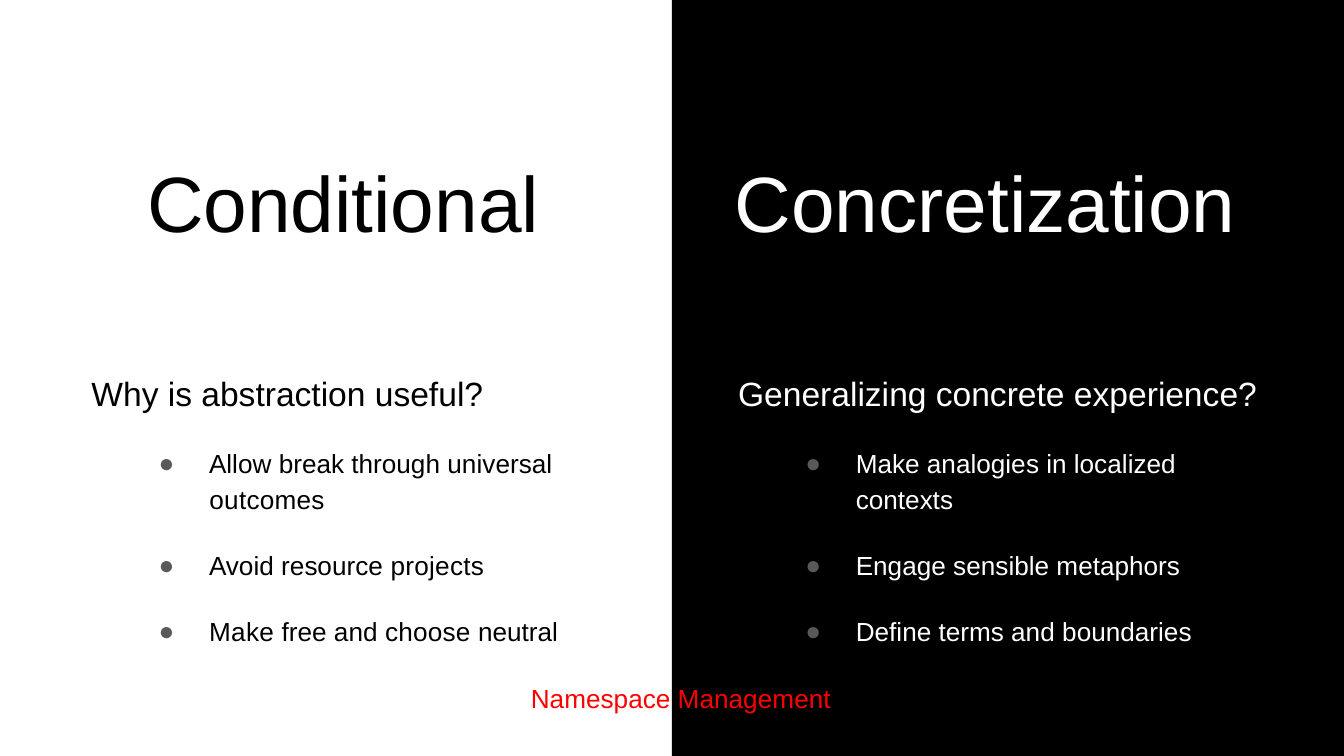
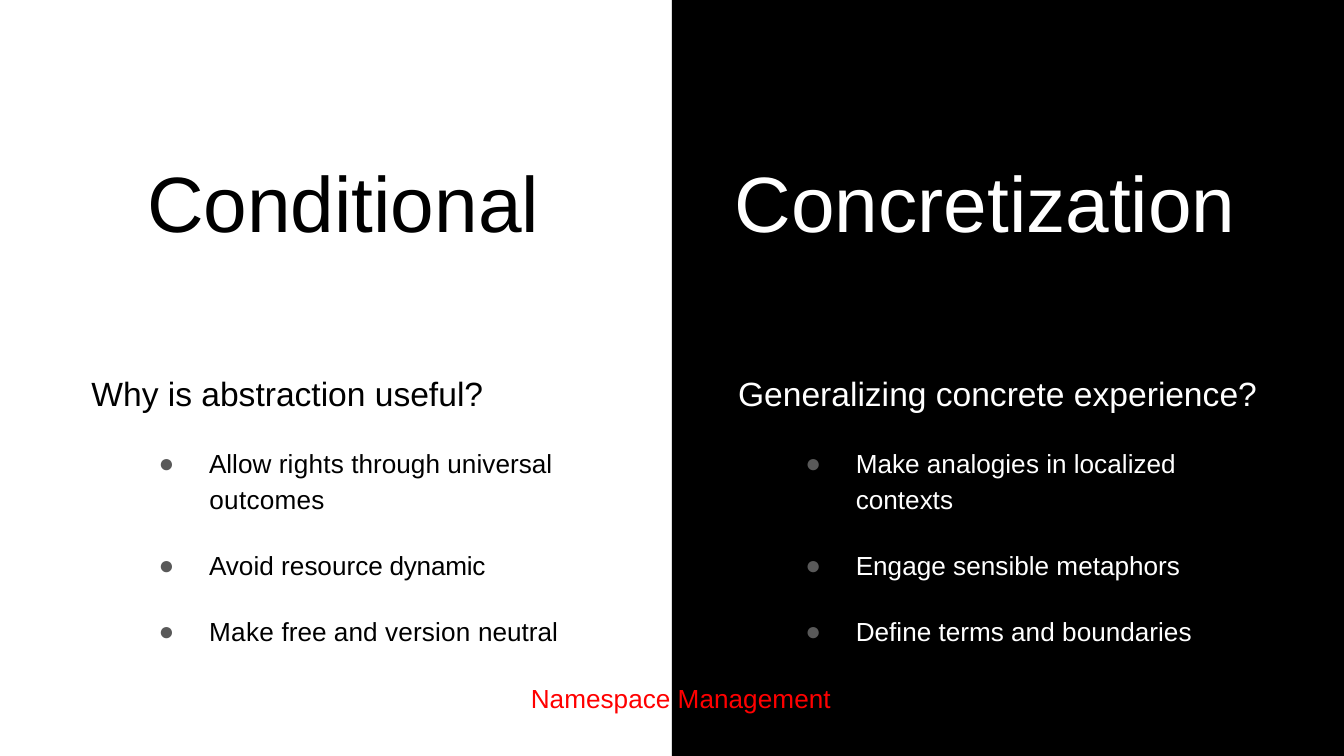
break: break -> rights
projects: projects -> dynamic
choose: choose -> version
